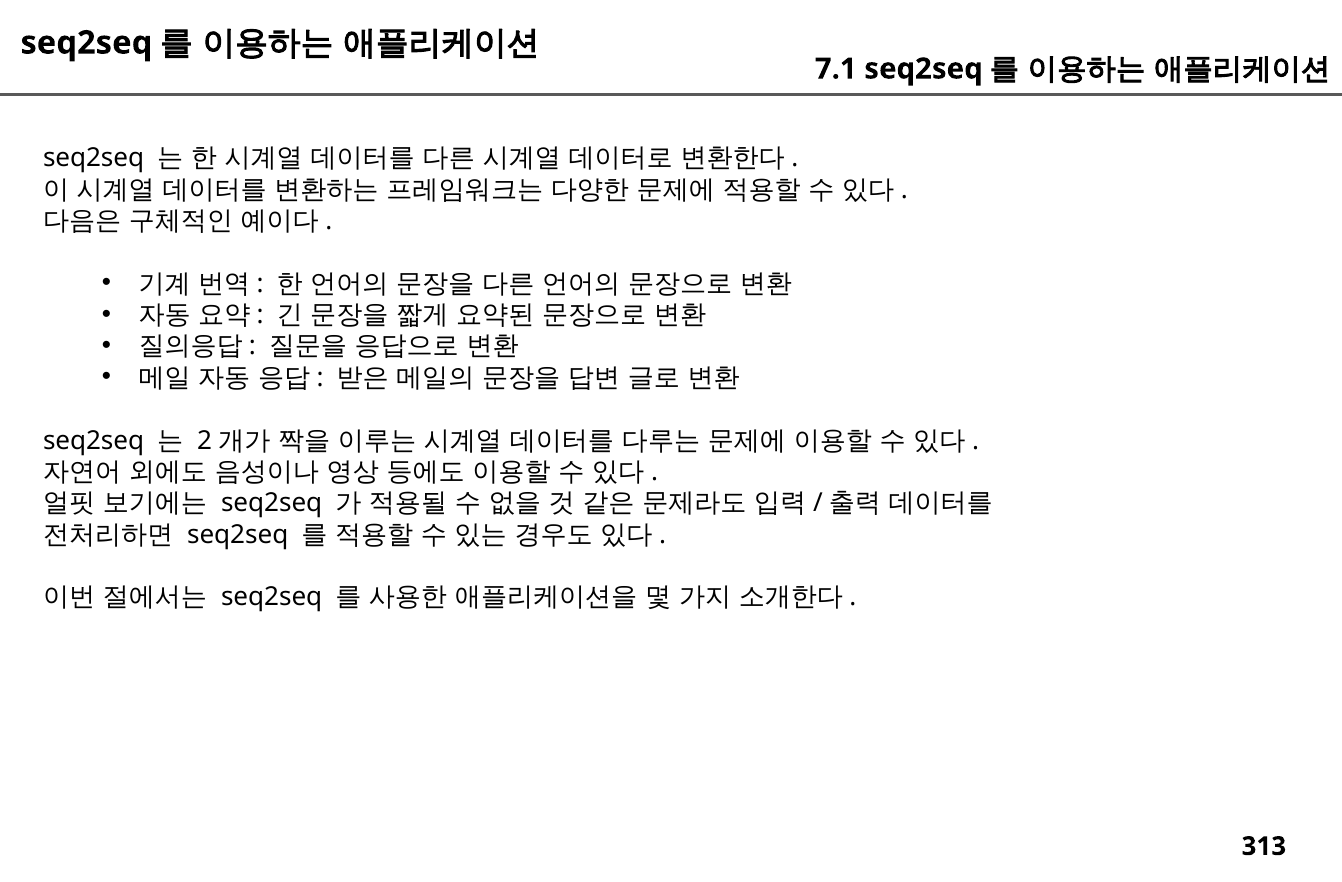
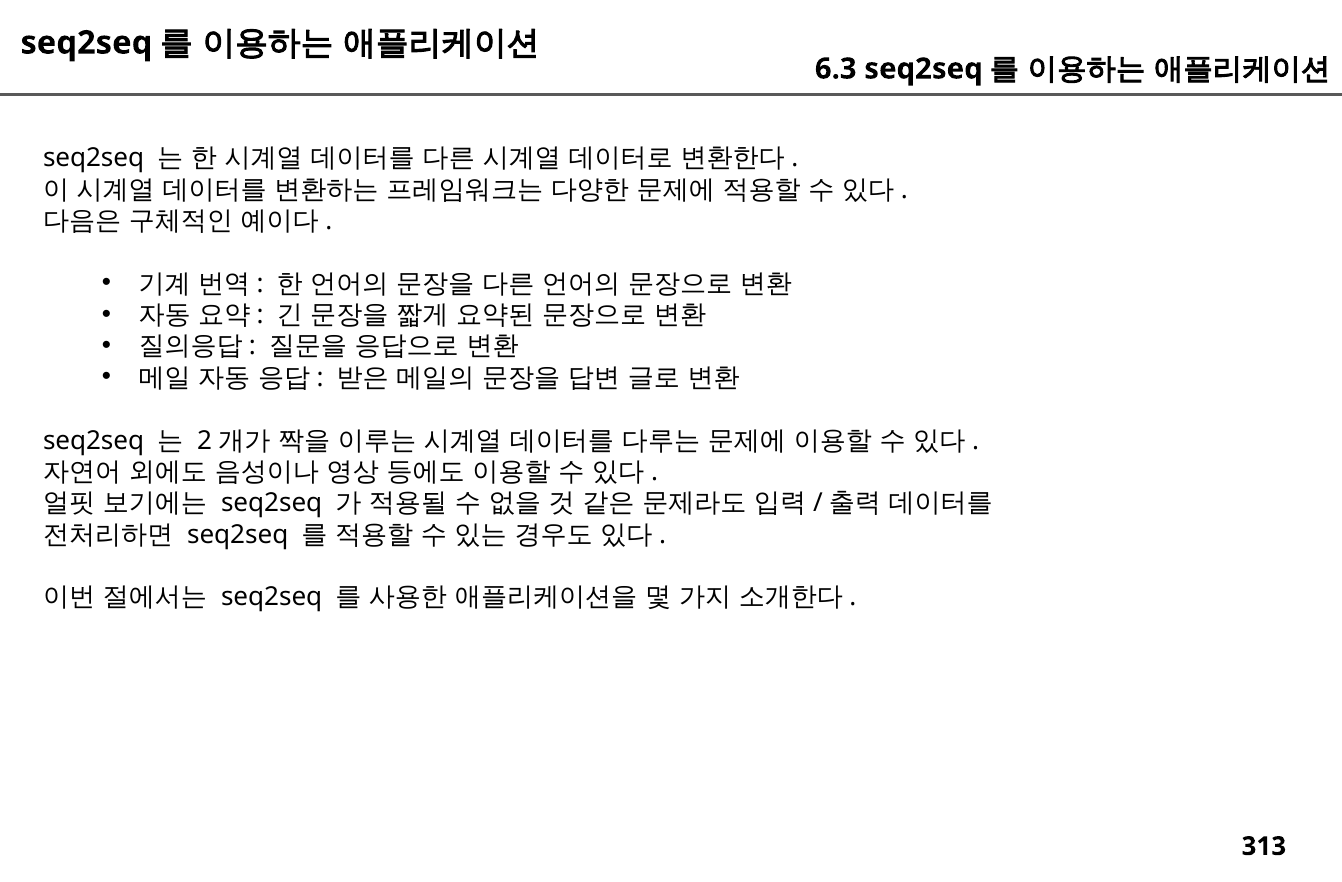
7.1: 7.1 -> 6.3
